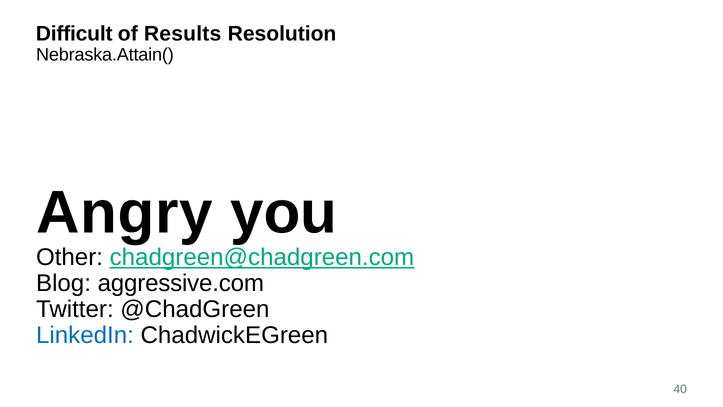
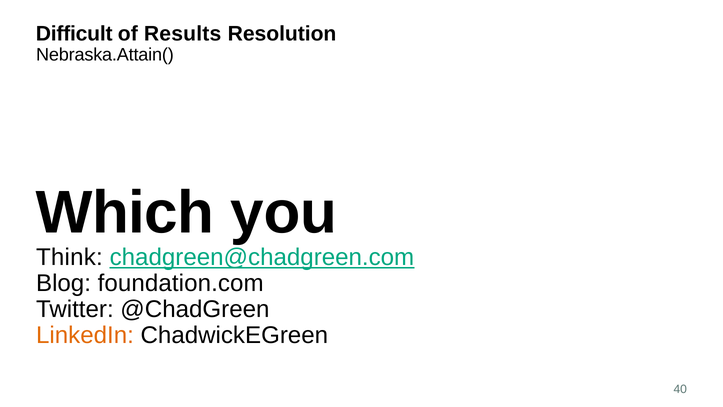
Angry: Angry -> Which
Other: Other -> Think
aggressive.com: aggressive.com -> foundation.com
LinkedIn colour: blue -> orange
